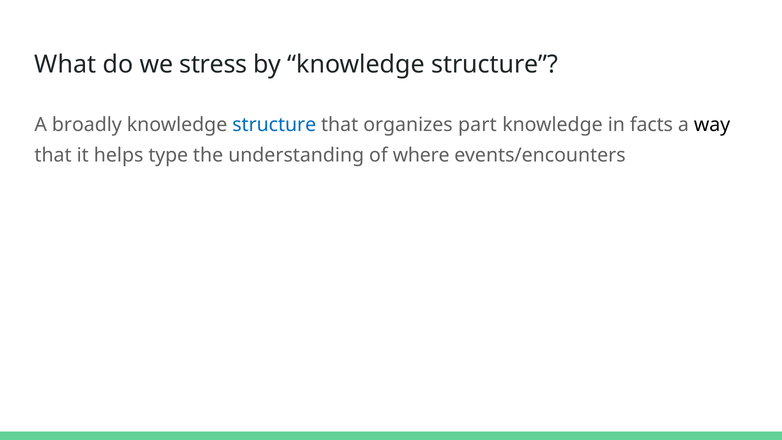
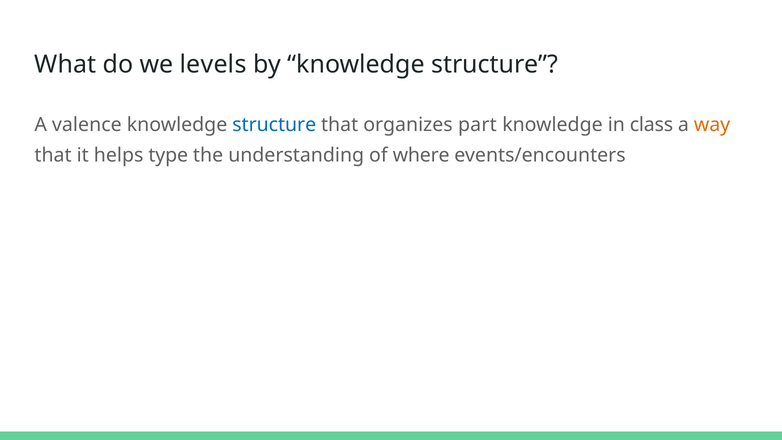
stress: stress -> levels
broadly: broadly -> valence
facts: facts -> class
way colour: black -> orange
